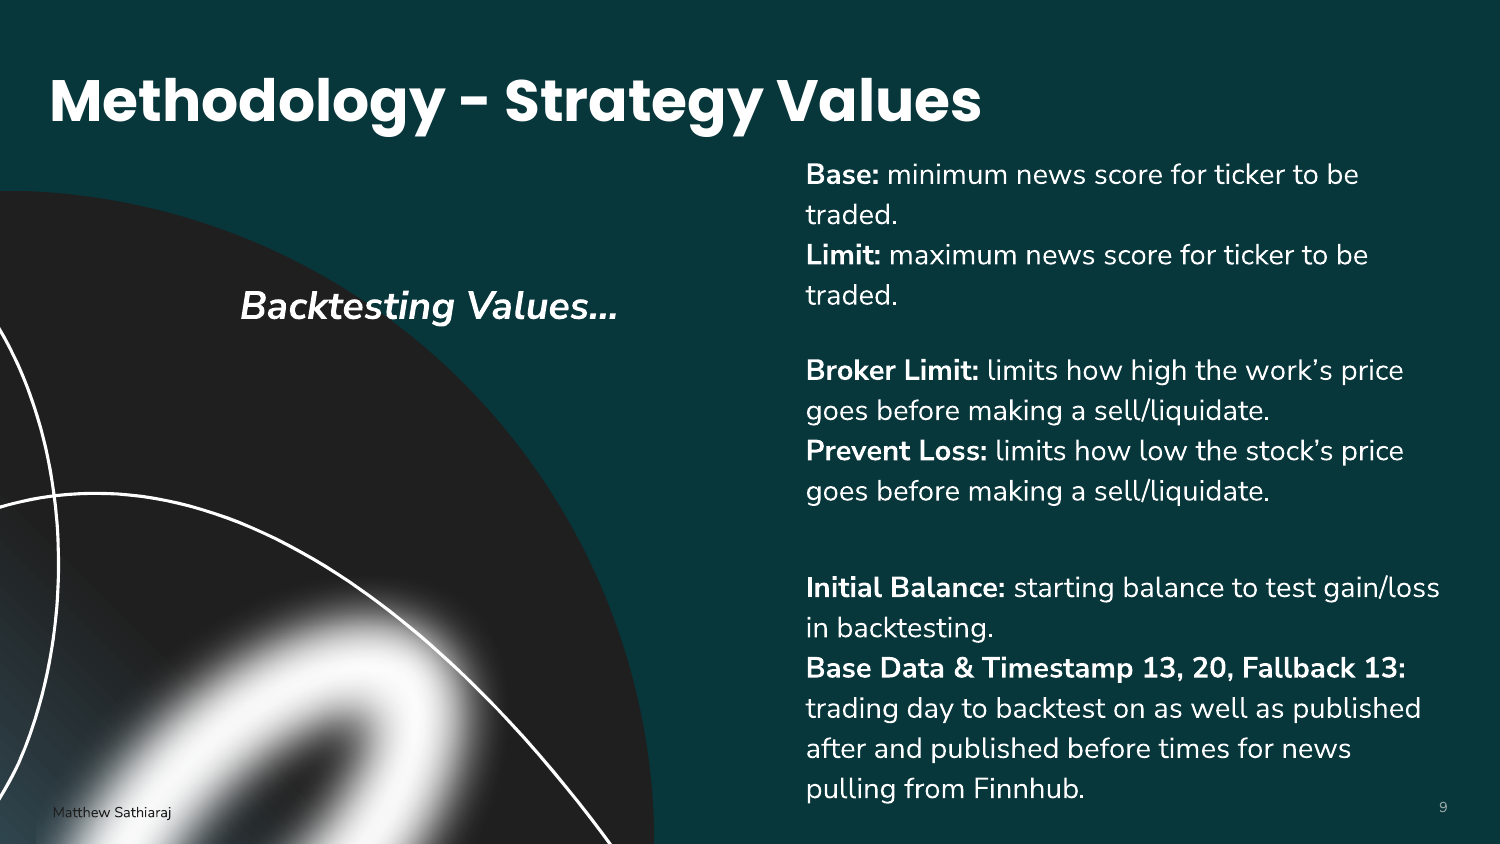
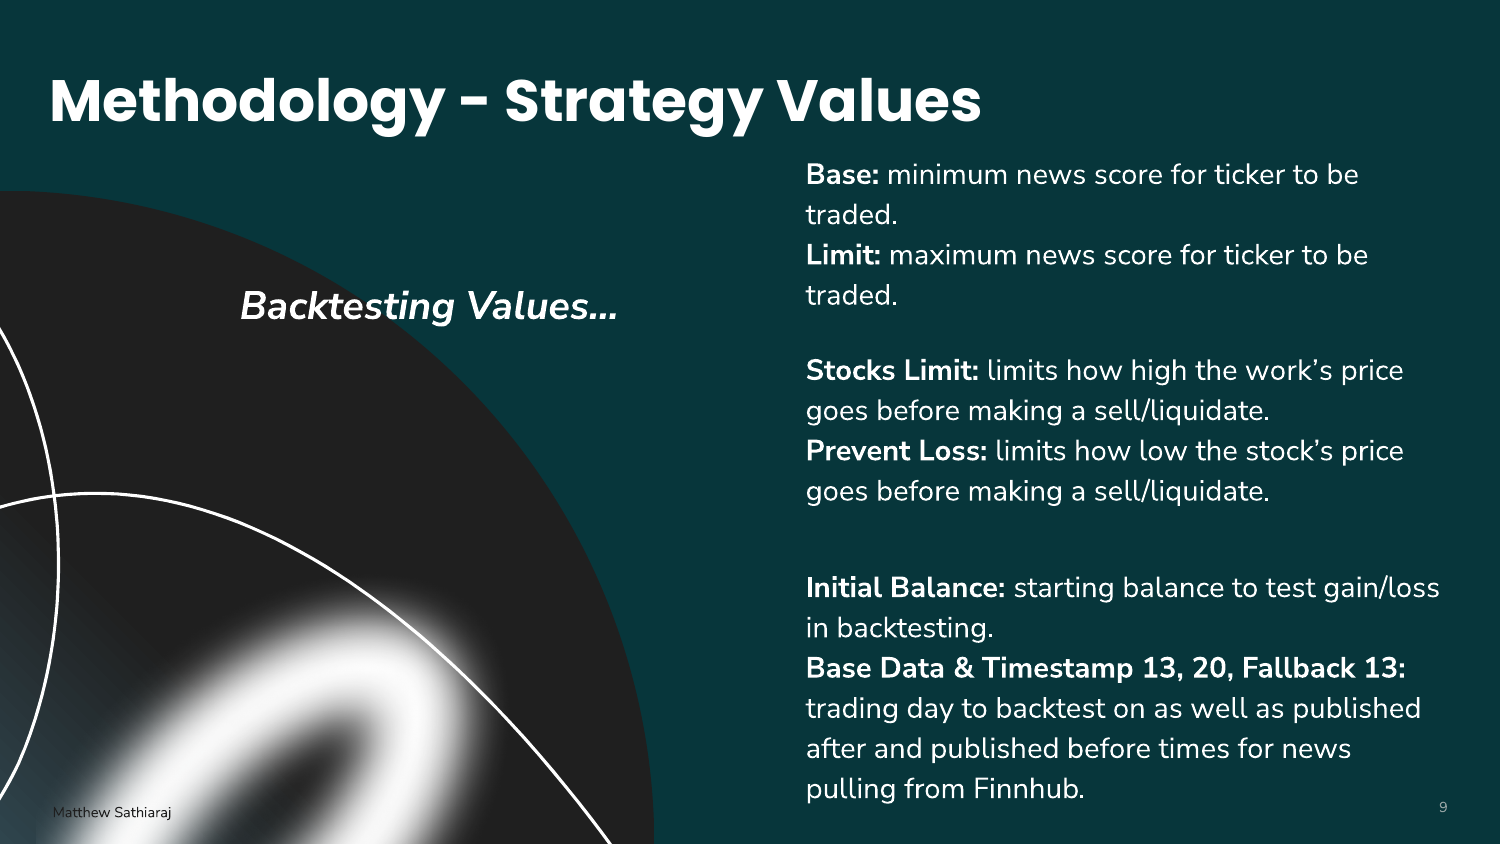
Broker: Broker -> Stocks
